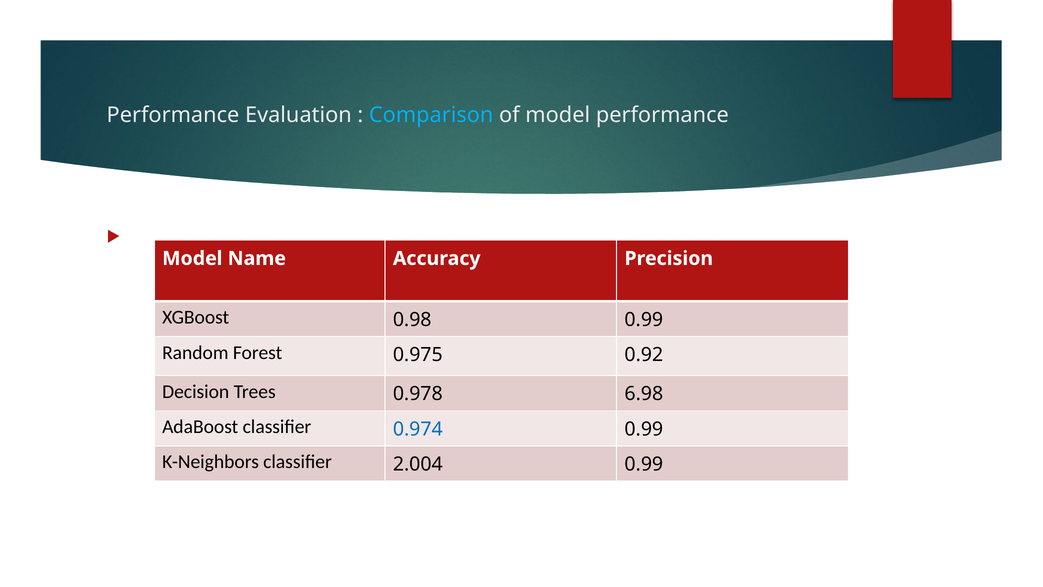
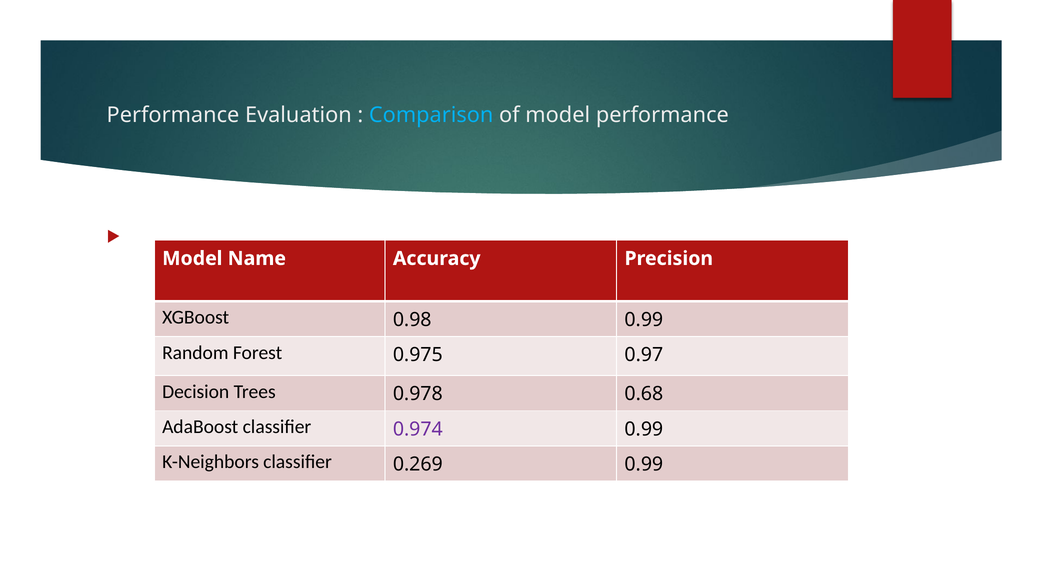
0.92: 0.92 -> 0.97
6.98: 6.98 -> 0.68
0.974 colour: blue -> purple
2.004: 2.004 -> 0.269
